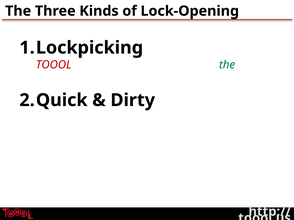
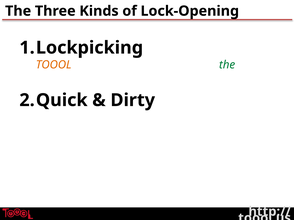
TOOOL at (54, 65) colour: red -> orange
